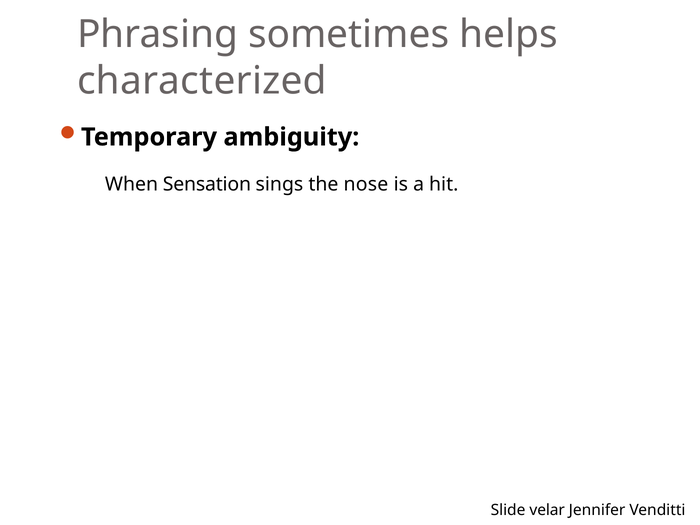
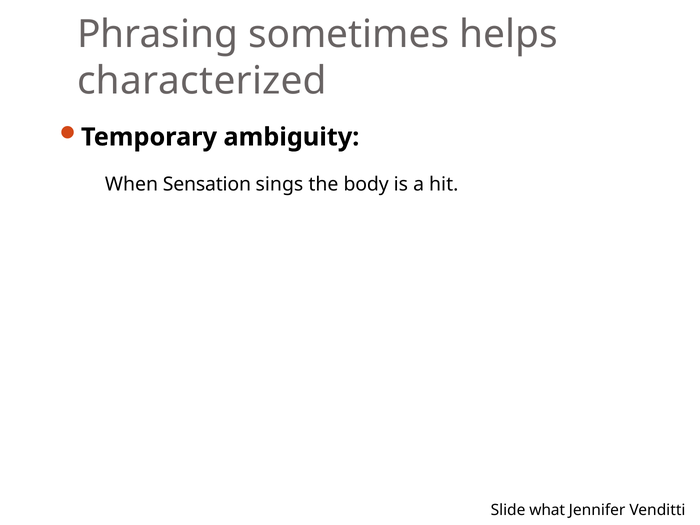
nose: nose -> body
velar: velar -> what
